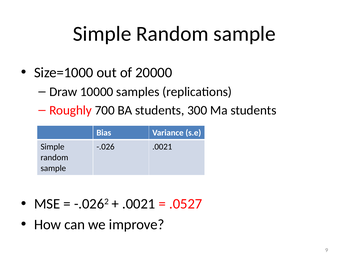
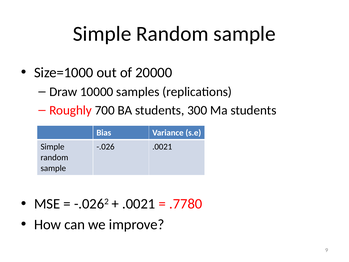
.0527: .0527 -> .7780
